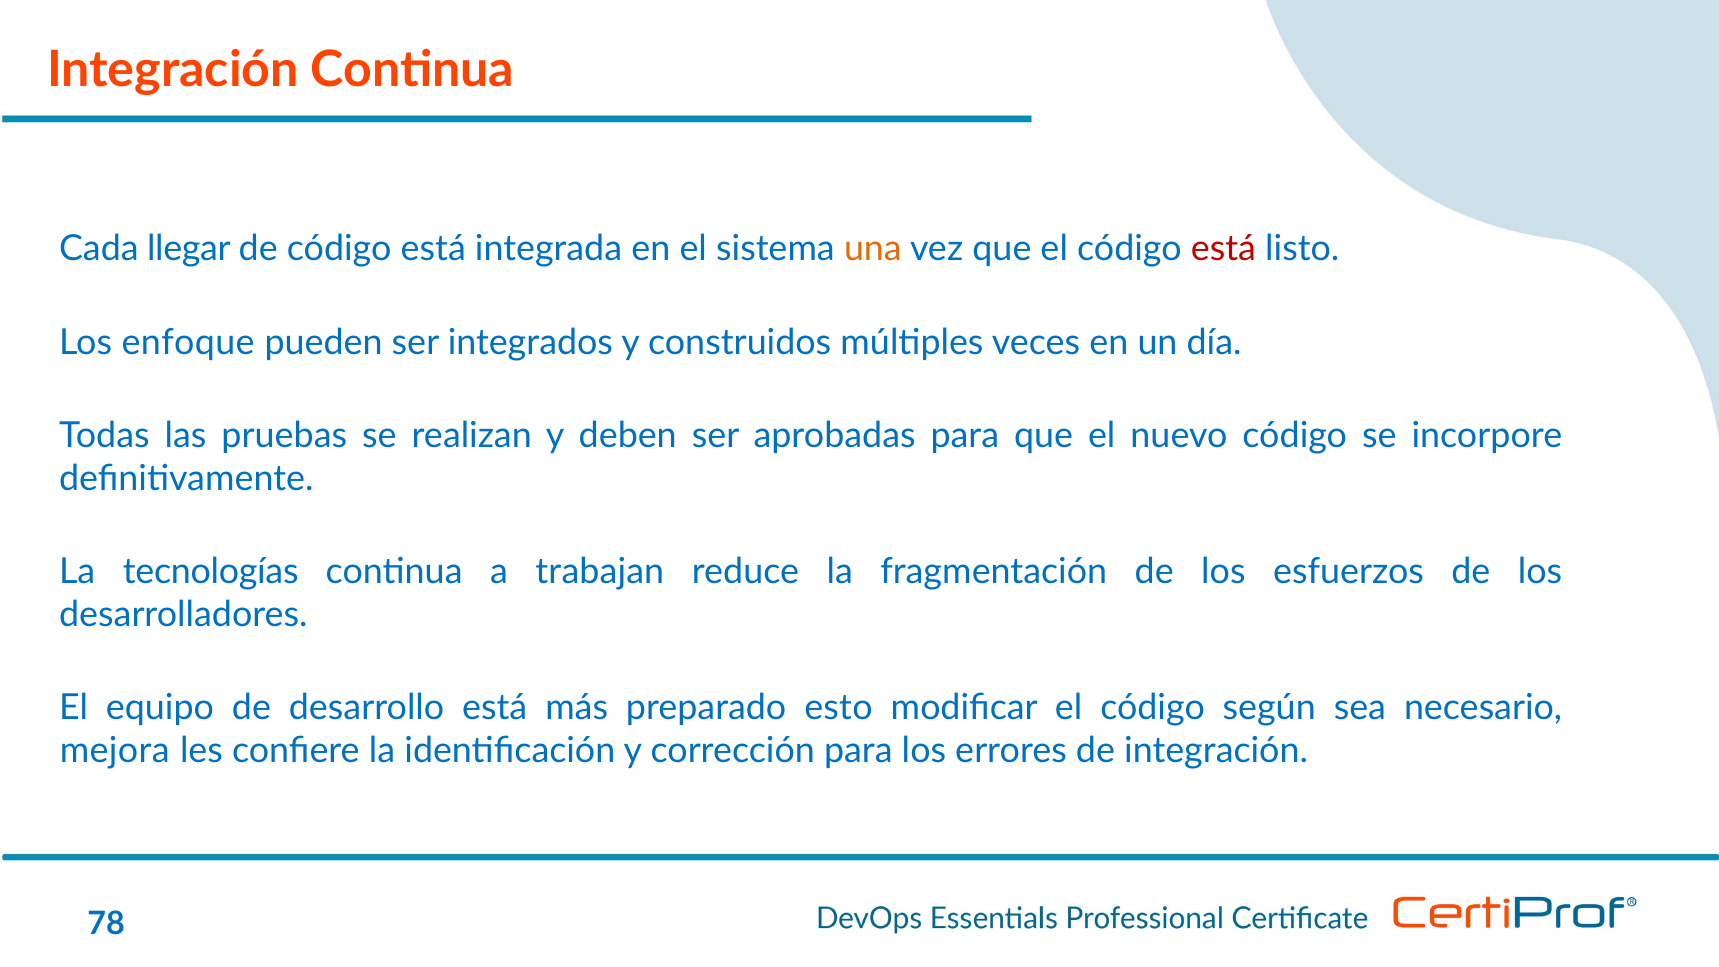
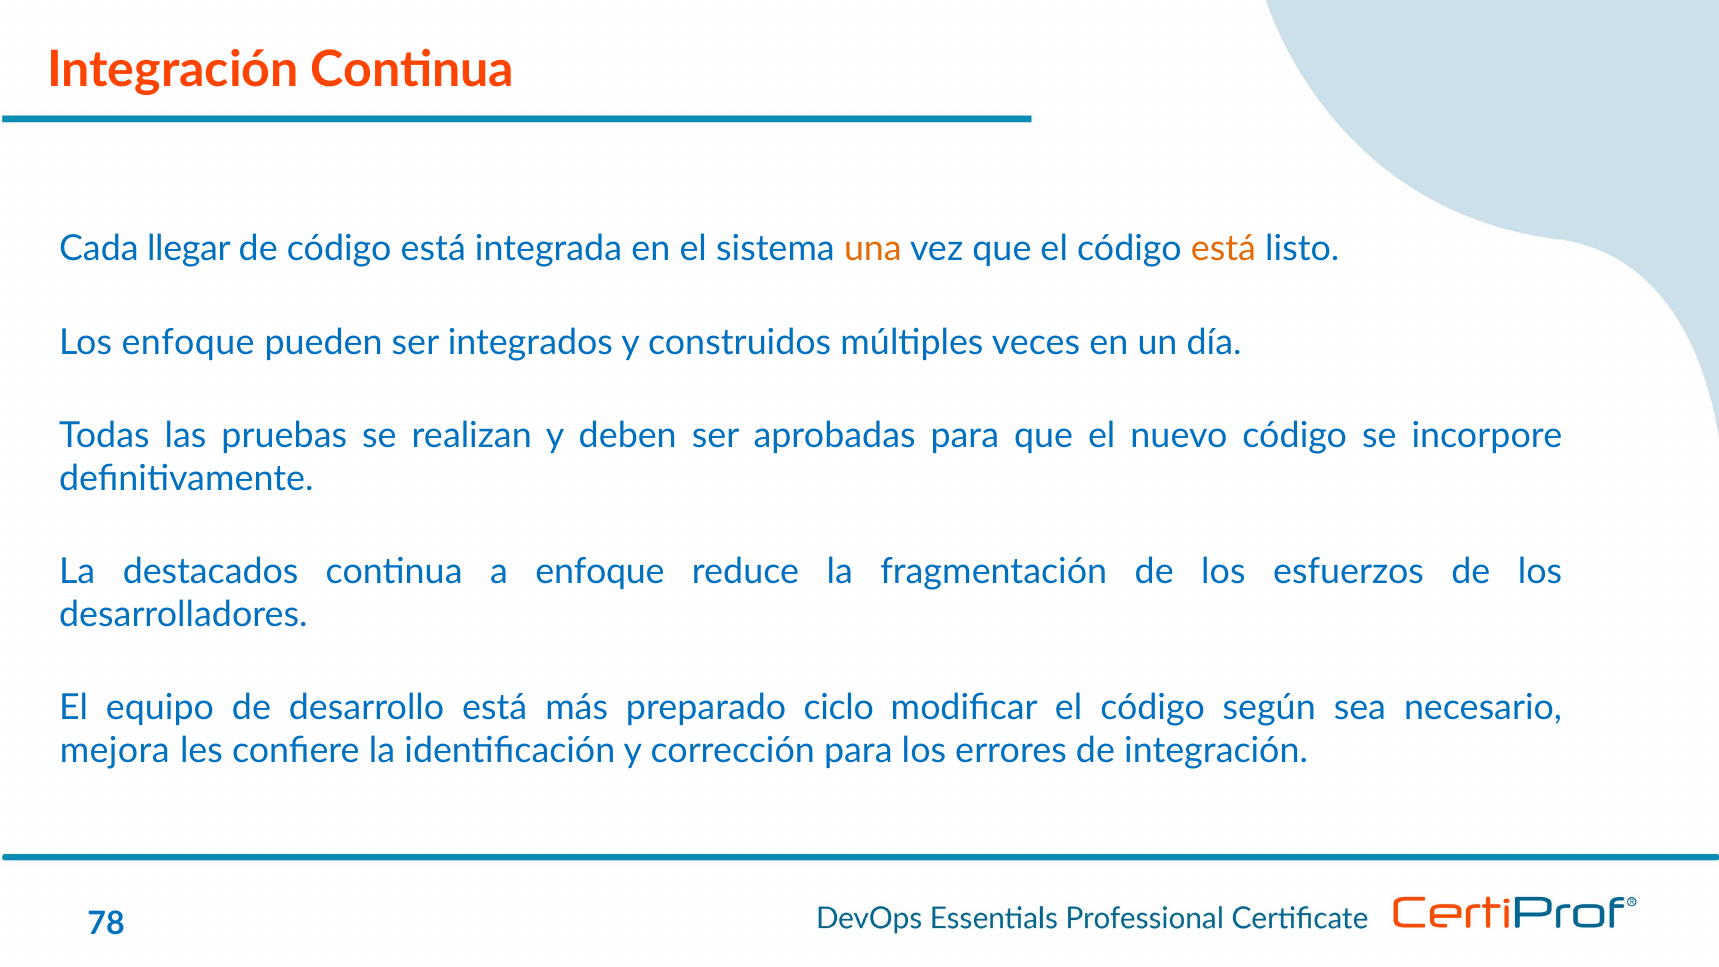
está at (1223, 249) colour: red -> orange
tecnologías: tecnologías -> destacados
a trabajan: trabajan -> enfoque
esto: esto -> ciclo
